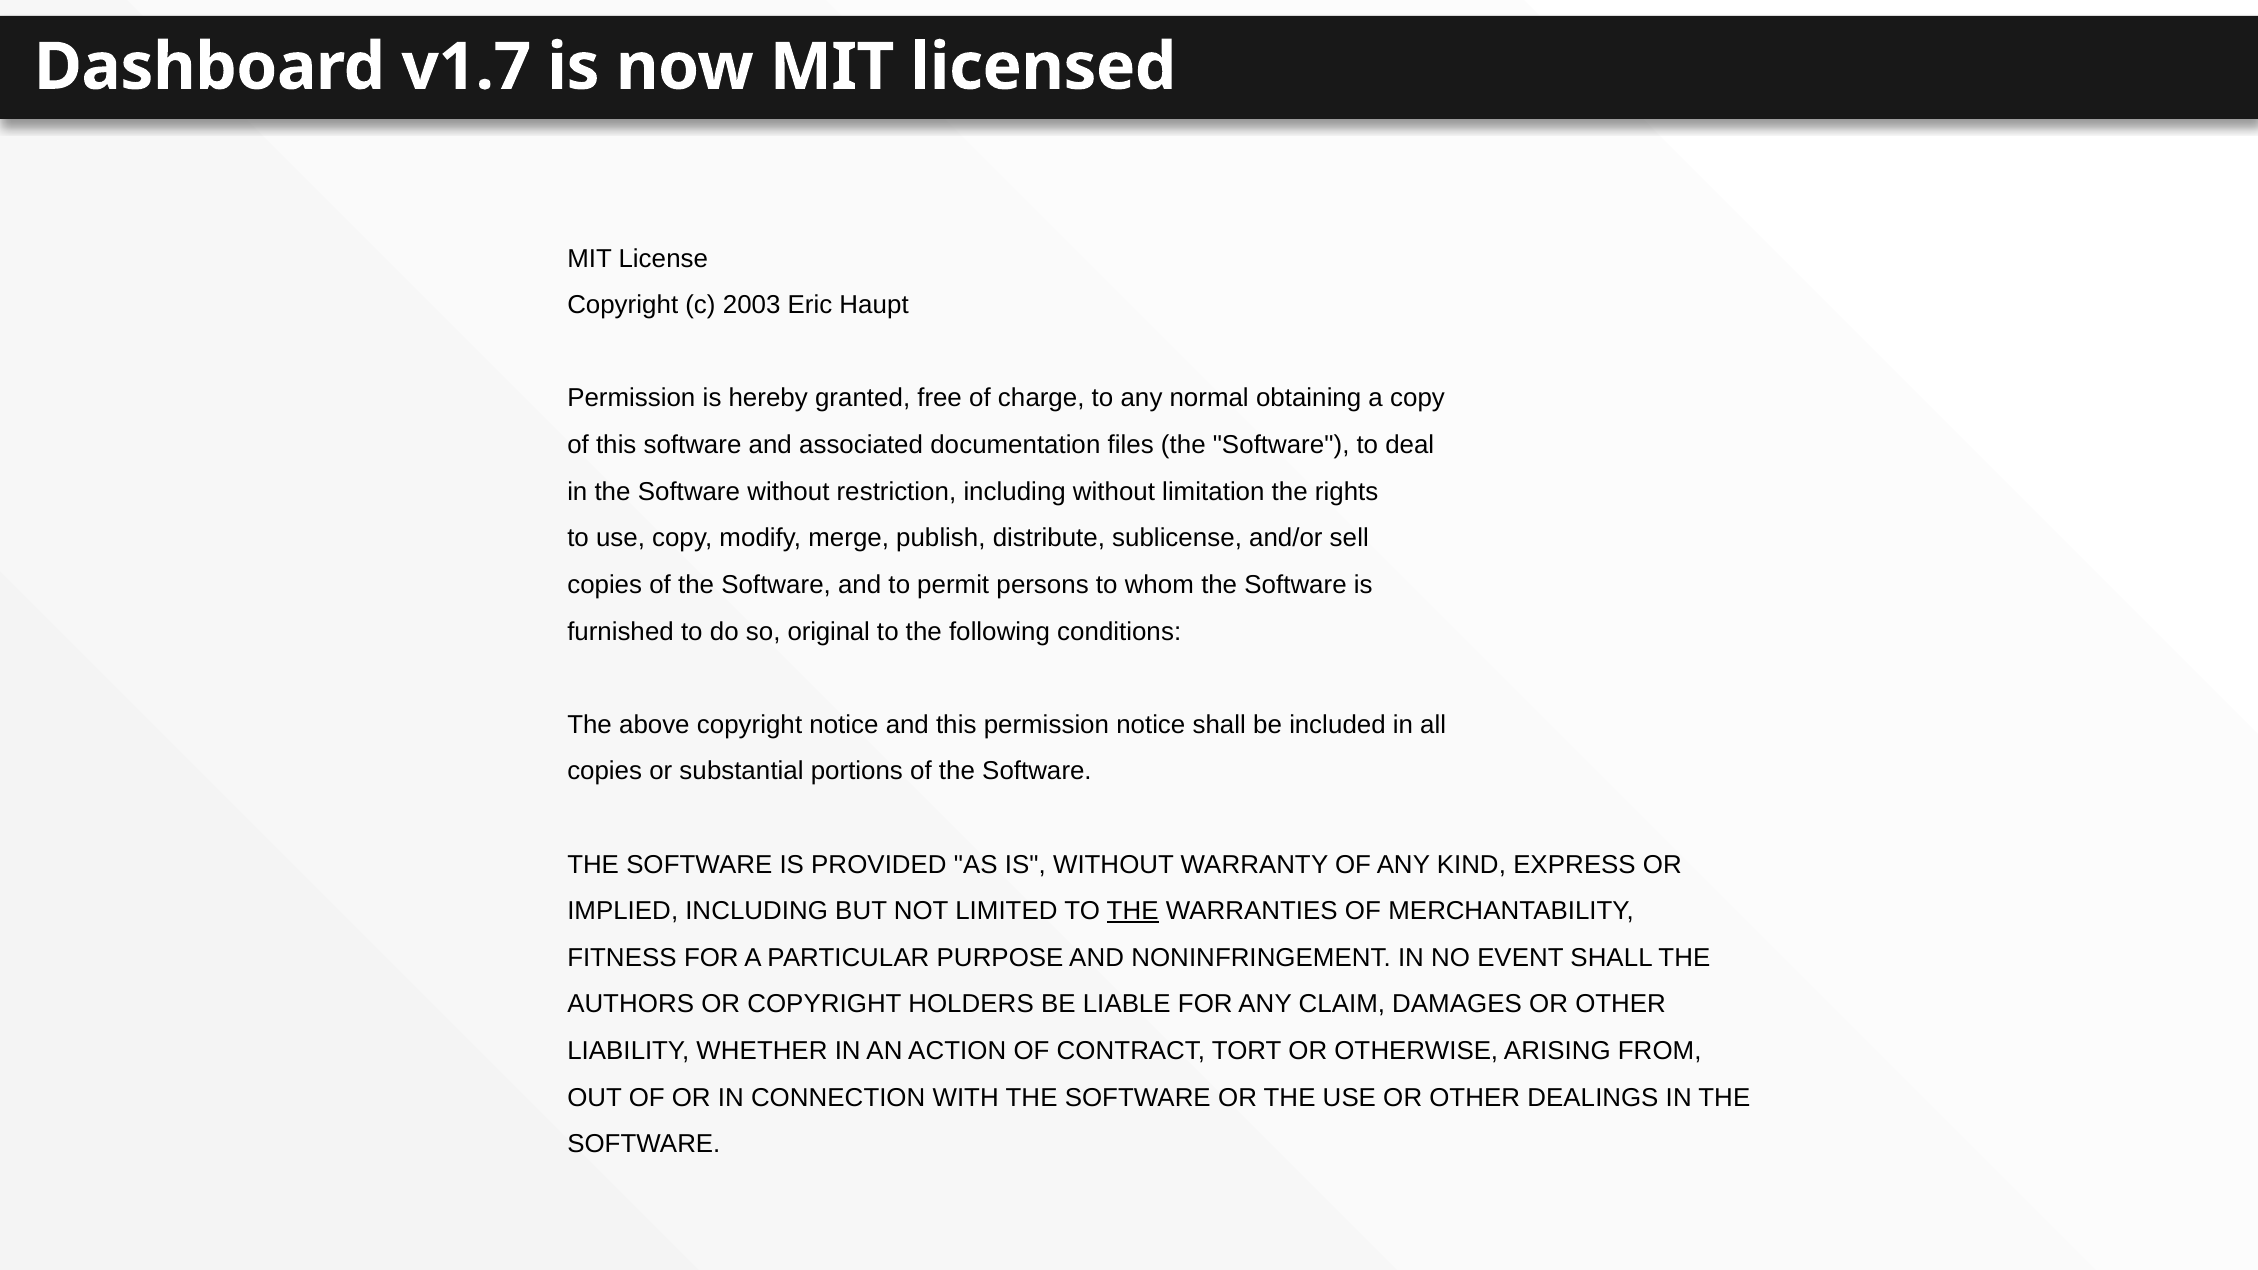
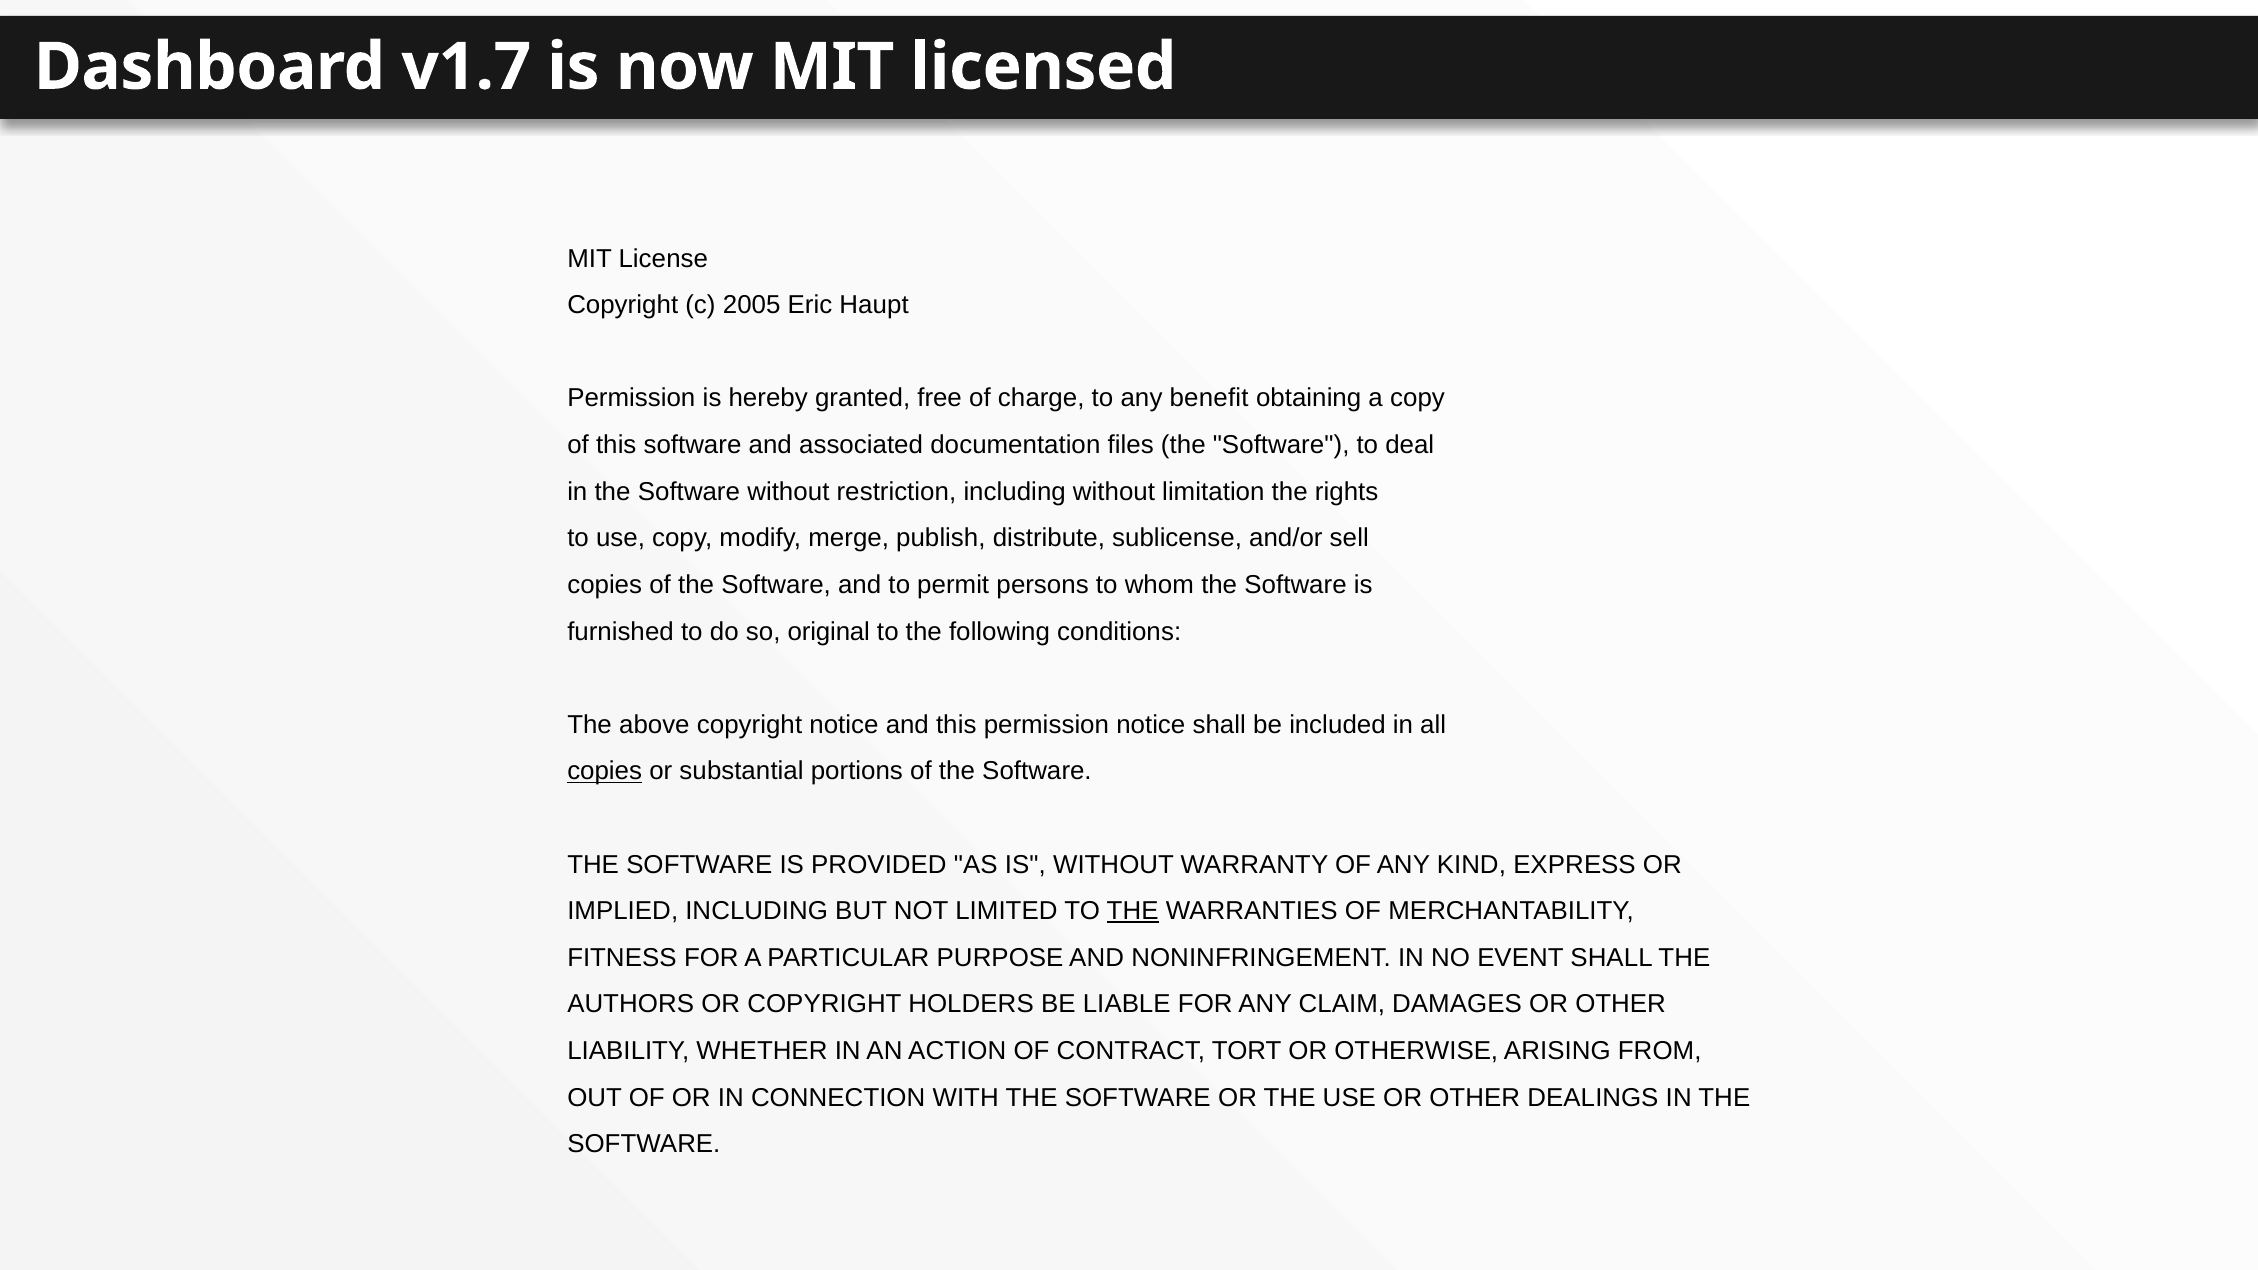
2003: 2003 -> 2005
normal: normal -> benefit
copies at (605, 771) underline: none -> present
